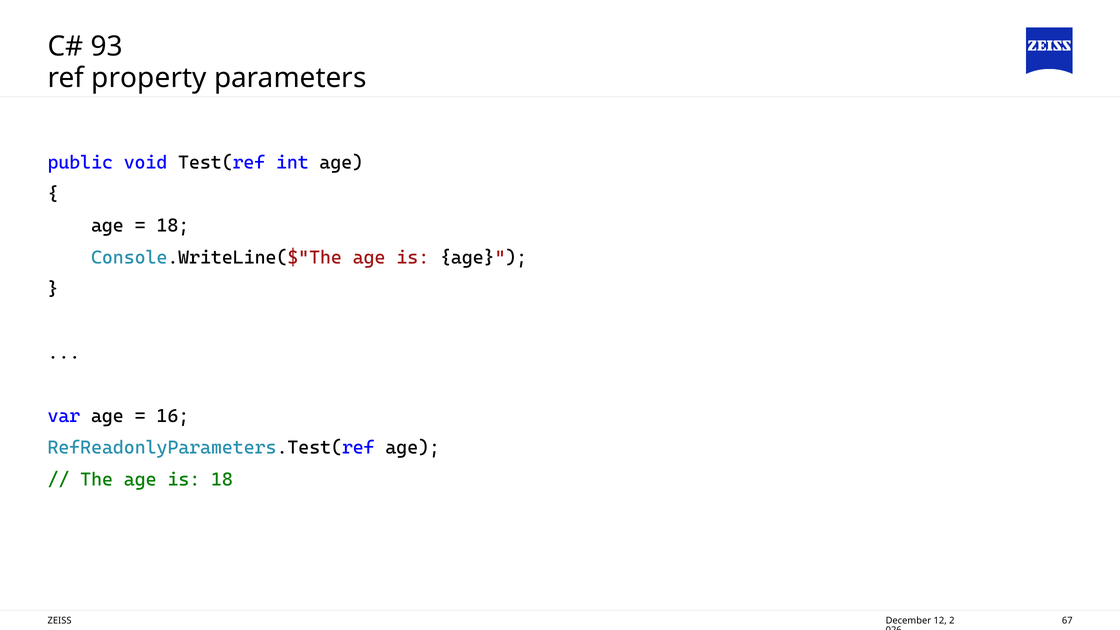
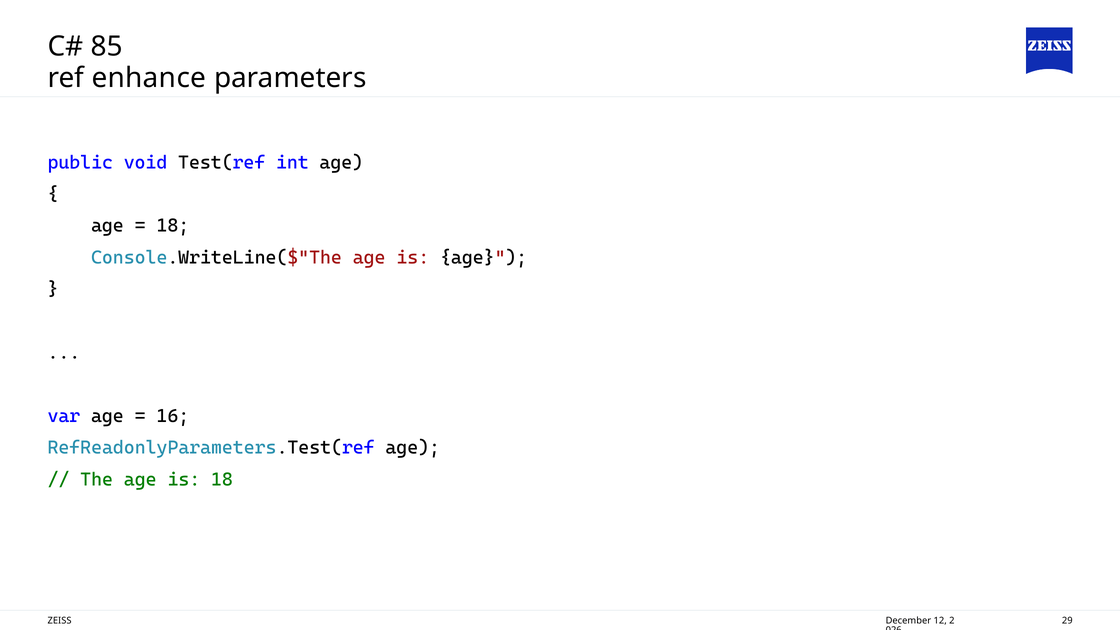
93: 93 -> 85
property: property -> enhance
67: 67 -> 29
